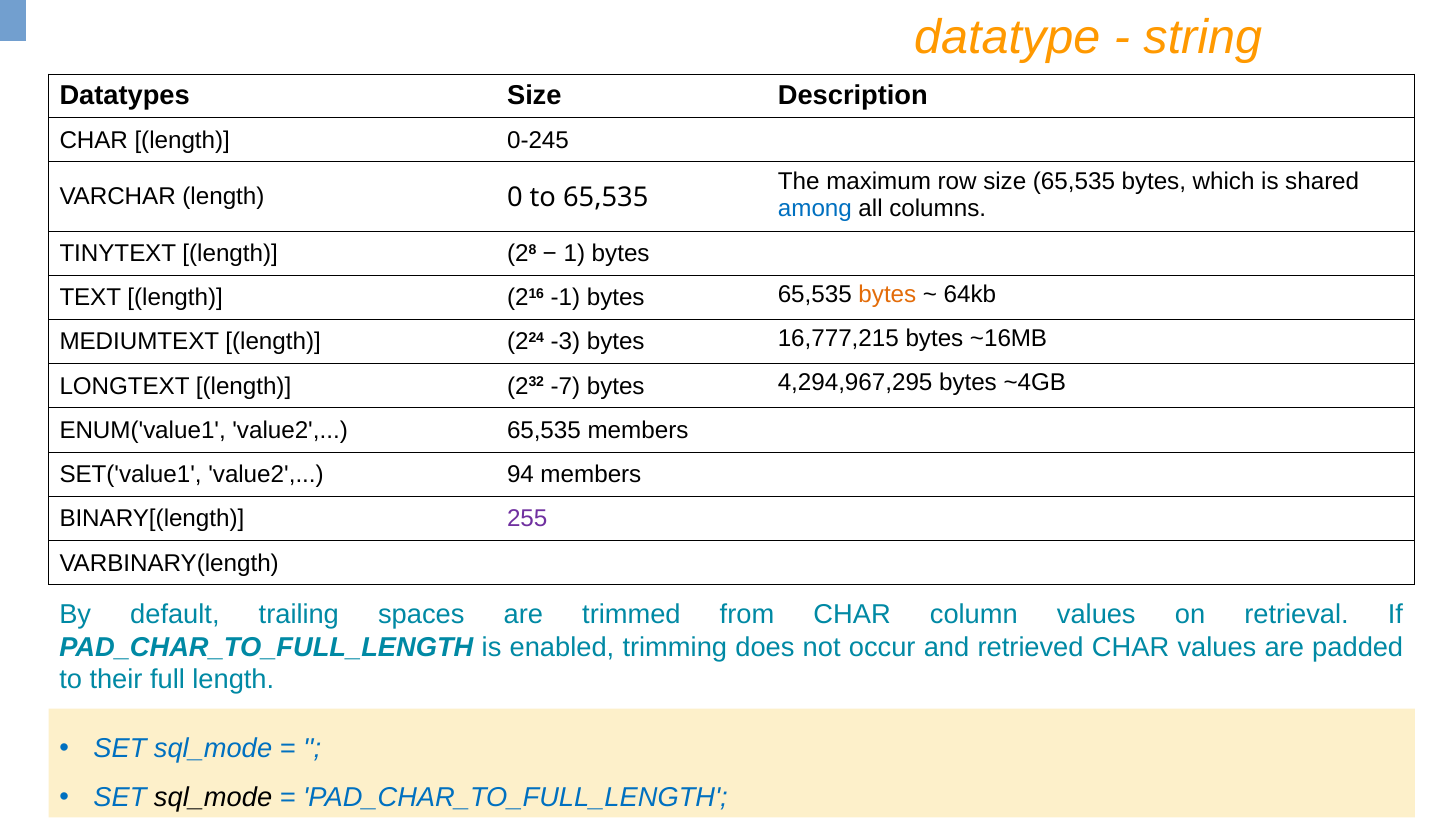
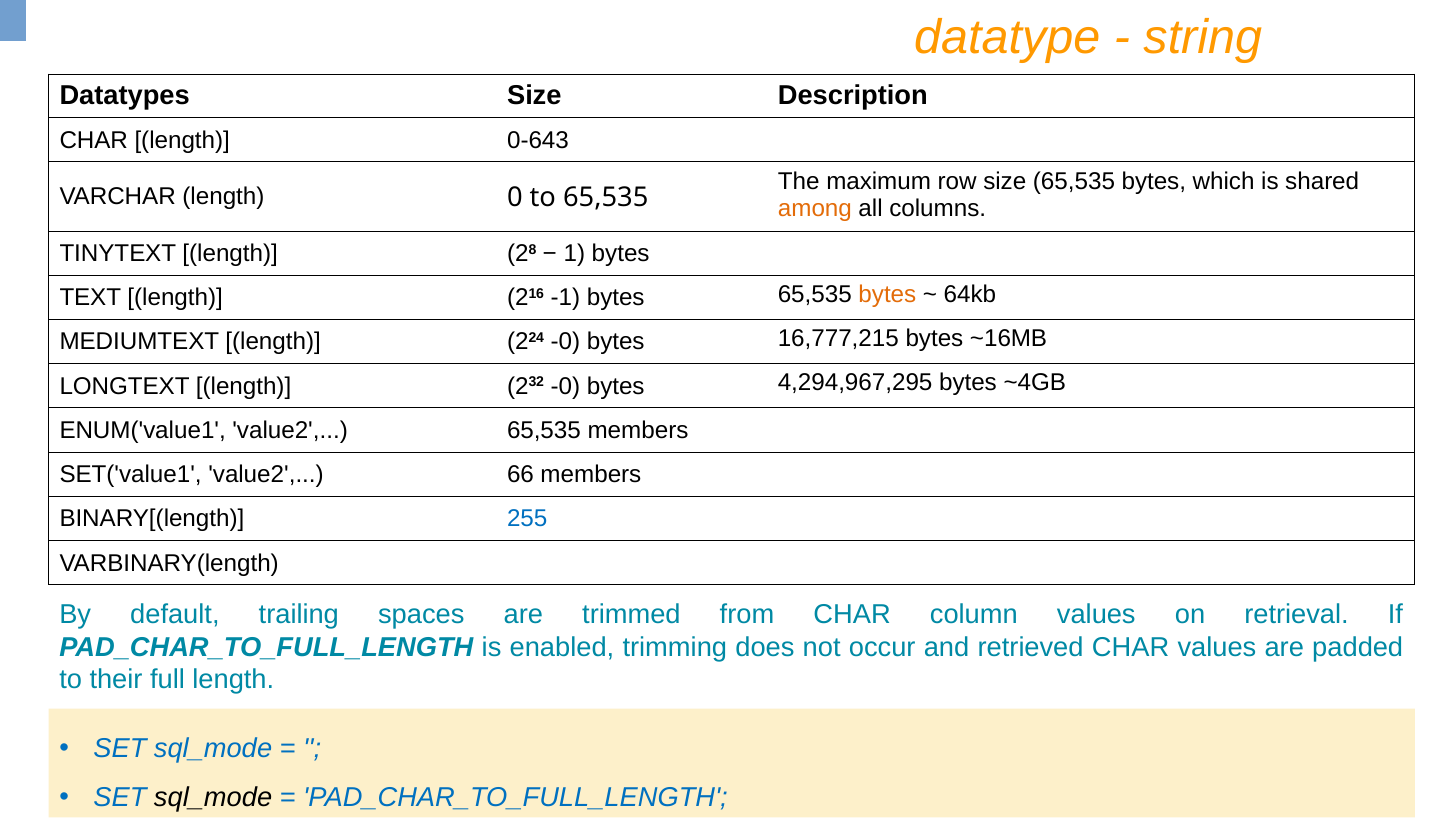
0-245: 0-245 -> 0-643
among colour: blue -> orange
224 -3: -3 -> -0
232 -7: -7 -> -0
94: 94 -> 66
255 colour: purple -> blue
